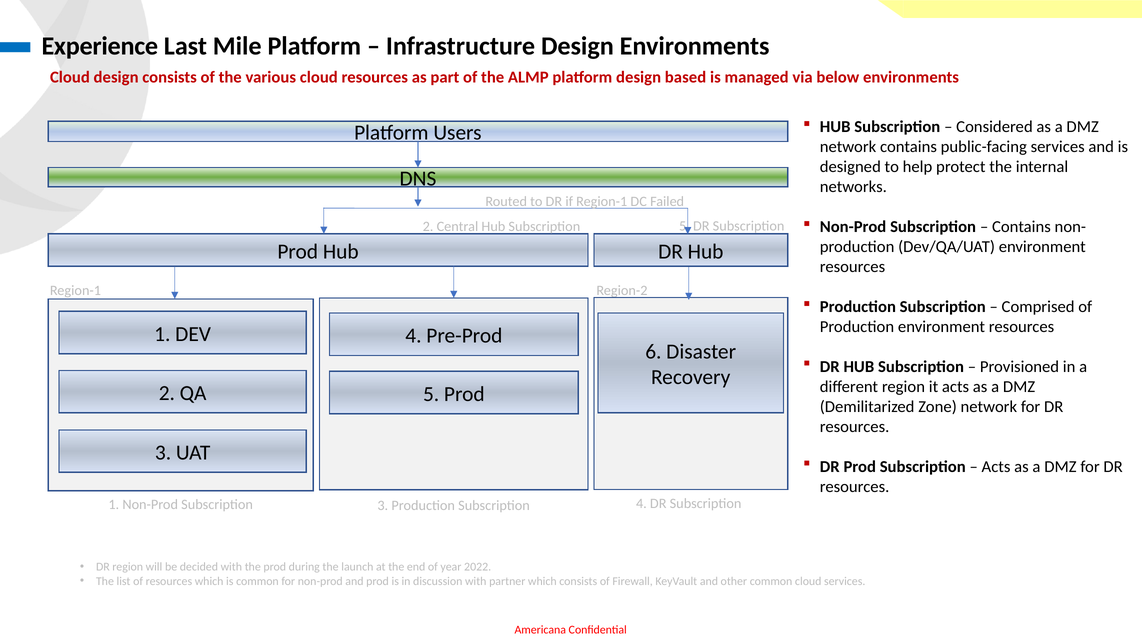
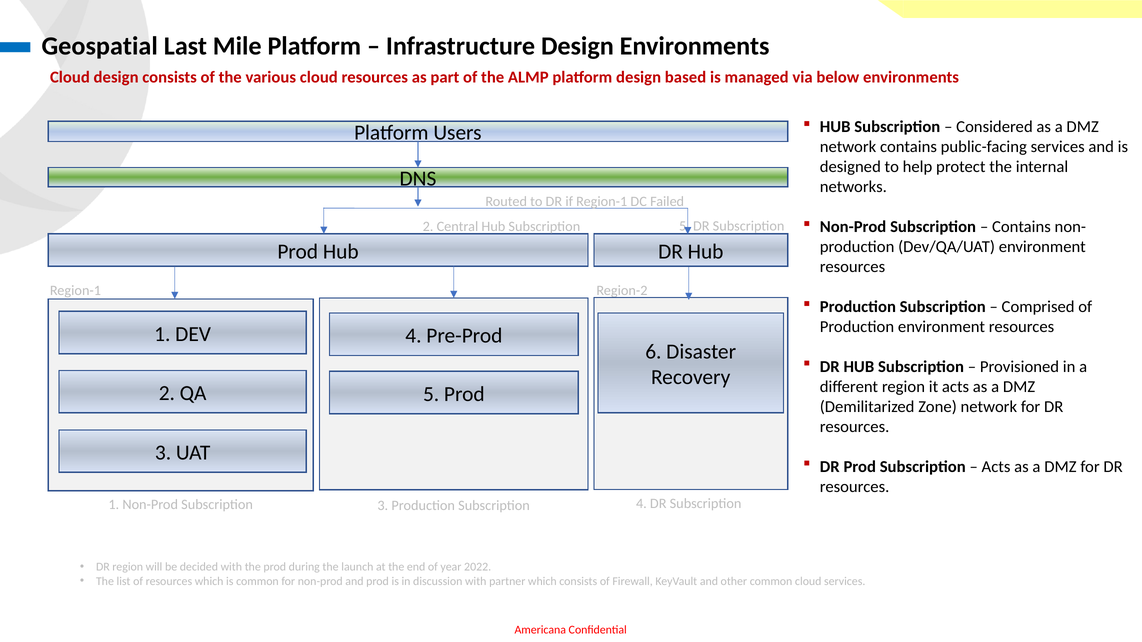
Experience: Experience -> Geospatial
